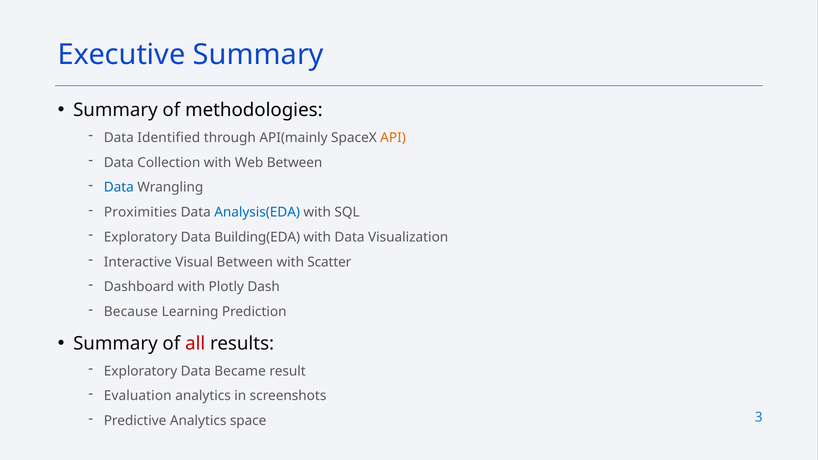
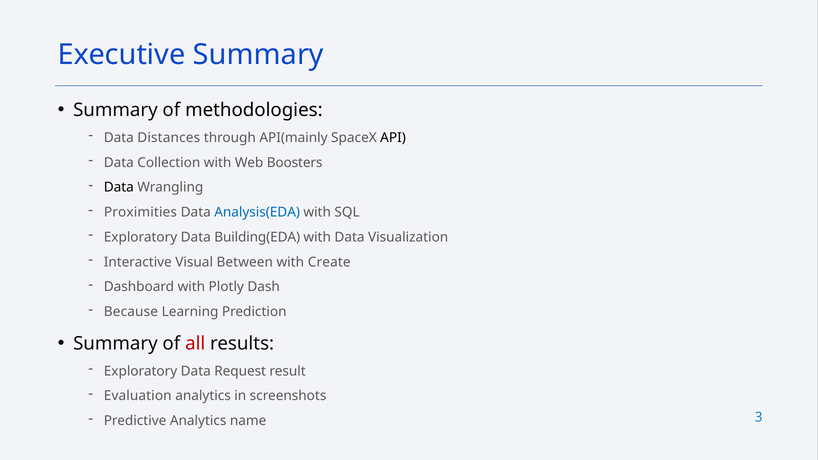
Identified: Identified -> Distances
API colour: orange -> black
Web Between: Between -> Boosters
Data at (119, 187) colour: blue -> black
Scatter: Scatter -> Create
Became: Became -> Request
space: space -> name
